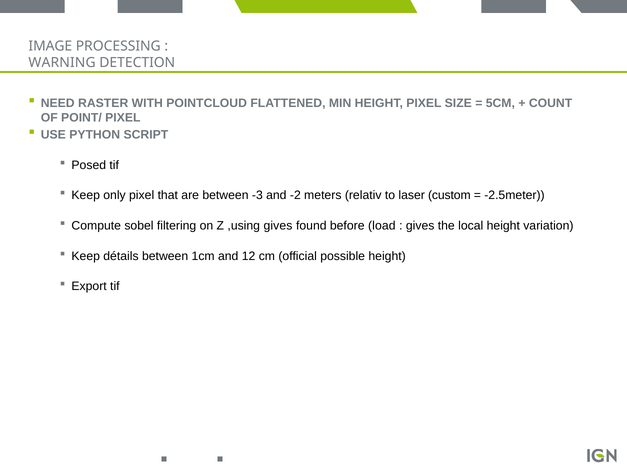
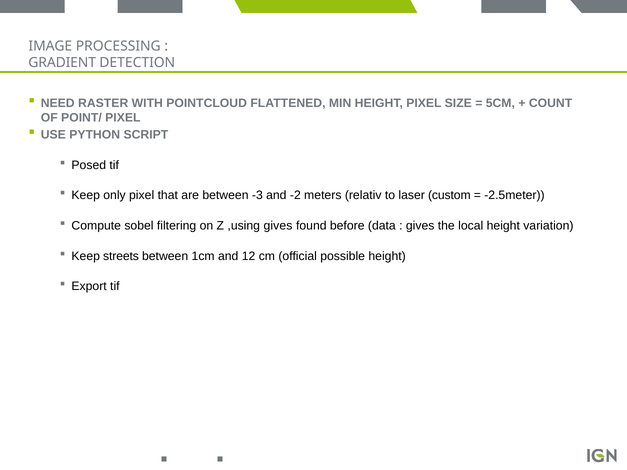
WARNING: WARNING -> GRADIENT
load: load -> data
détails: détails -> streets
